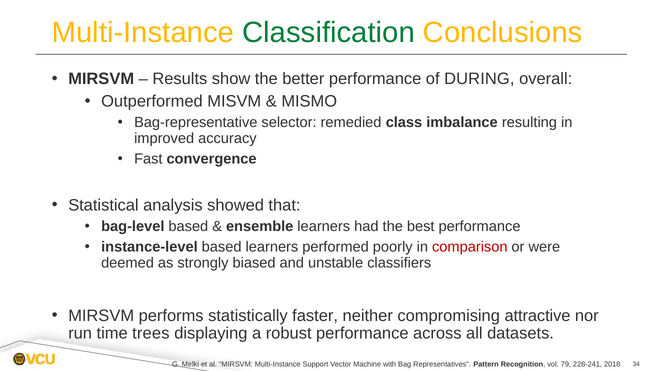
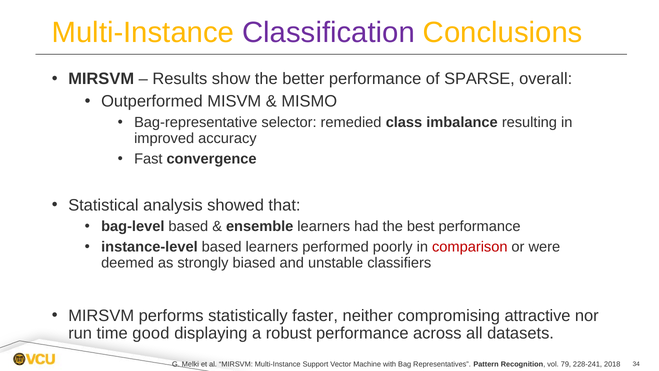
Classification colour: green -> purple
DURING: DURING -> SPARSE
trees: trees -> good
